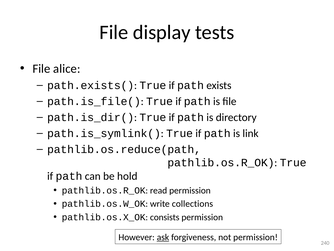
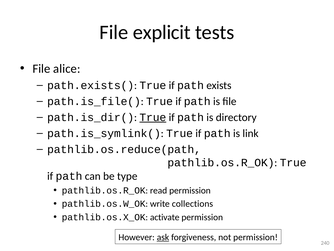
display: display -> explicit
True at (153, 117) underline: none -> present
hold: hold -> type
consists: consists -> activate
